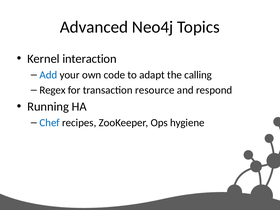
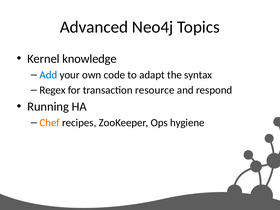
interaction: interaction -> knowledge
calling: calling -> syntax
Chef colour: blue -> orange
